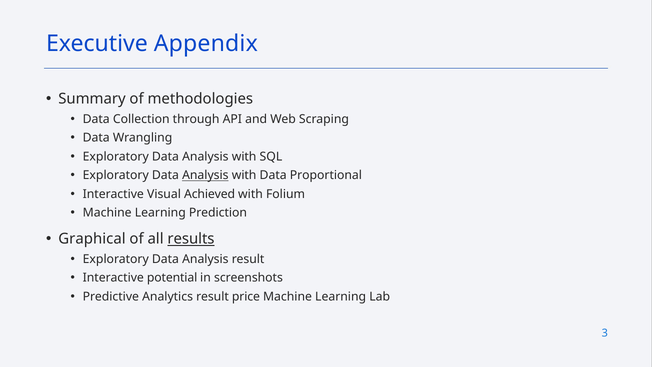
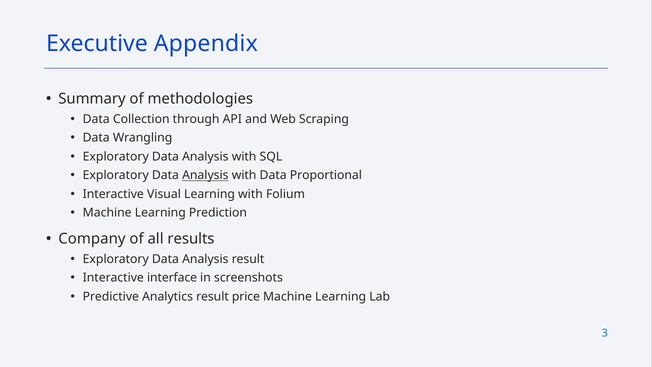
Visual Achieved: Achieved -> Learning
Graphical: Graphical -> Company
results underline: present -> none
potential: potential -> interface
